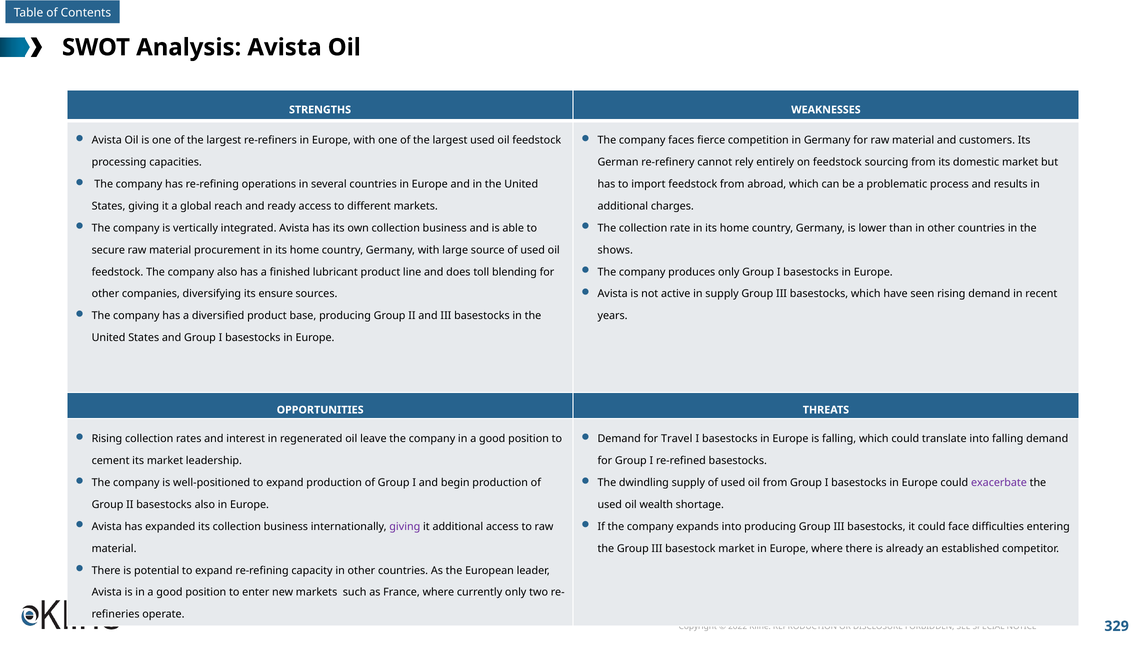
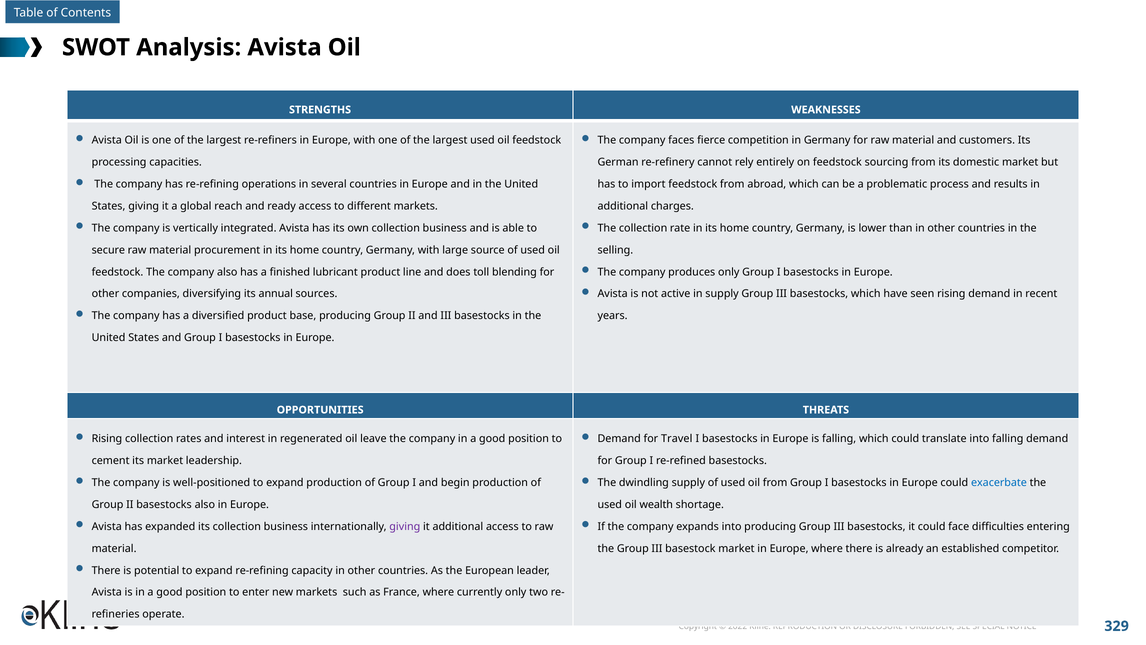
shows: shows -> selling
ensure: ensure -> annual
exacerbate colour: purple -> blue
